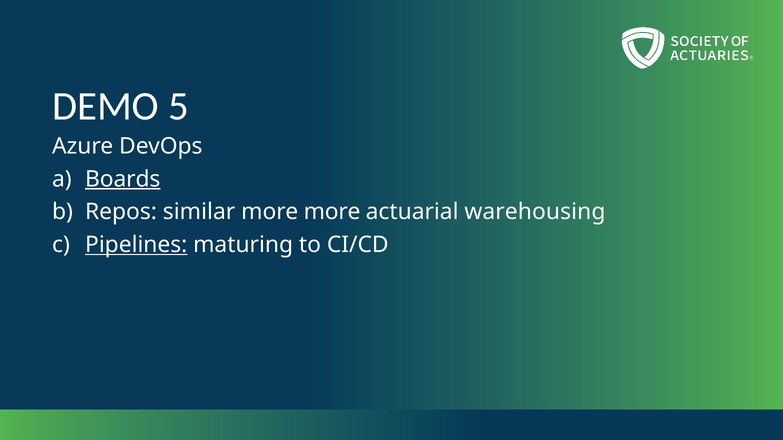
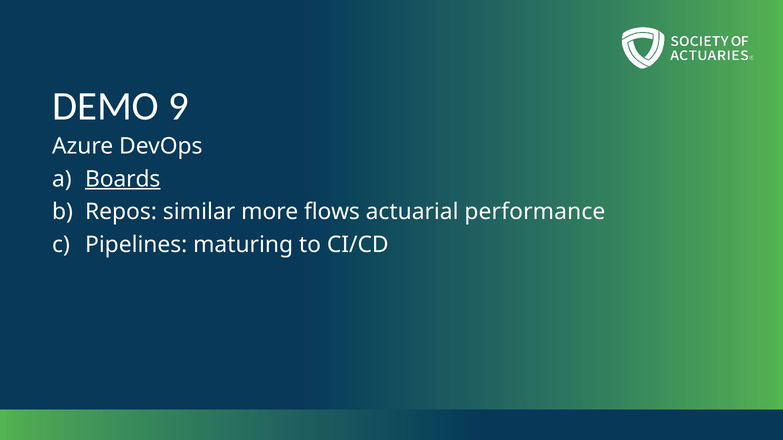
5: 5 -> 9
more more: more -> flows
warehousing: warehousing -> performance
Pipelines underline: present -> none
